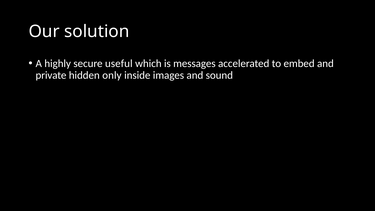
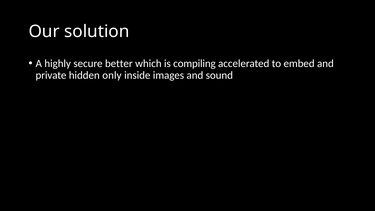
useful: useful -> better
messages: messages -> compiling
